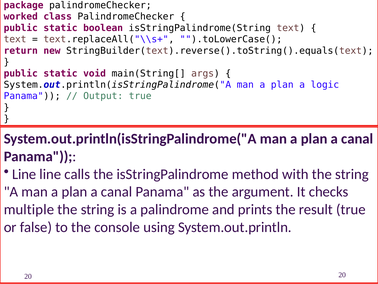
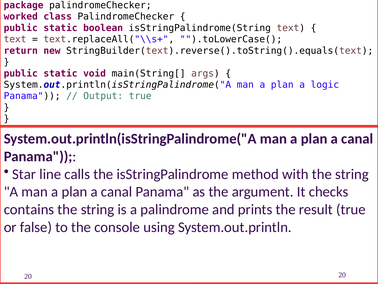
Line at (24, 174): Line -> Star
multiple: multiple -> contains
